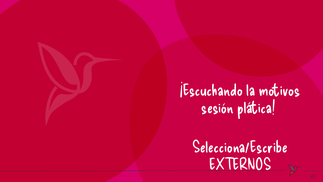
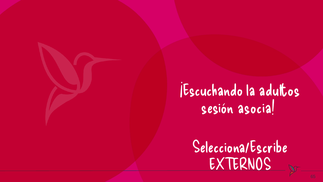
motivos: motivos -> adultos
plática: plática -> asocia
